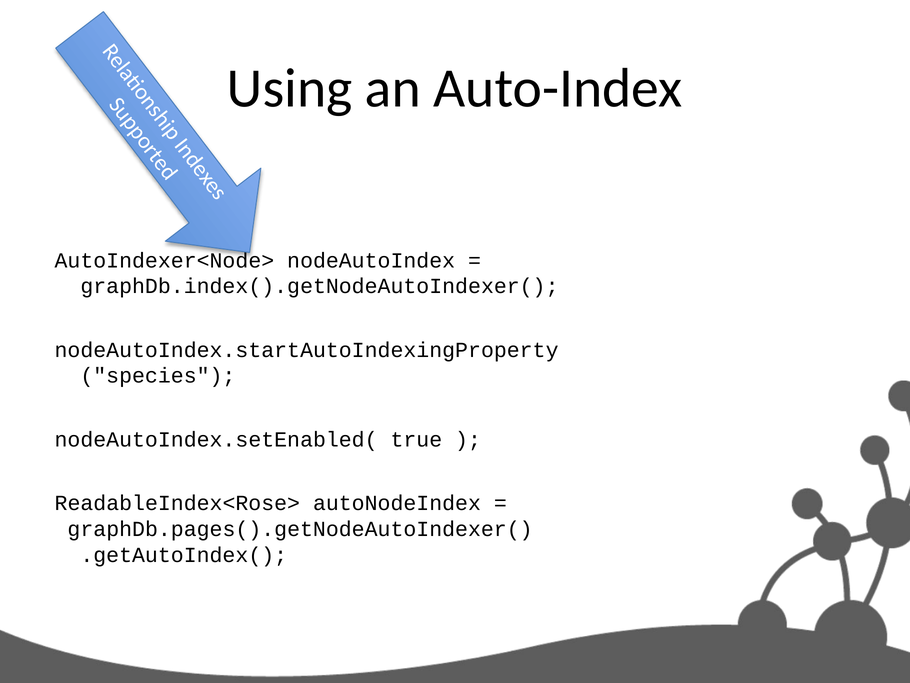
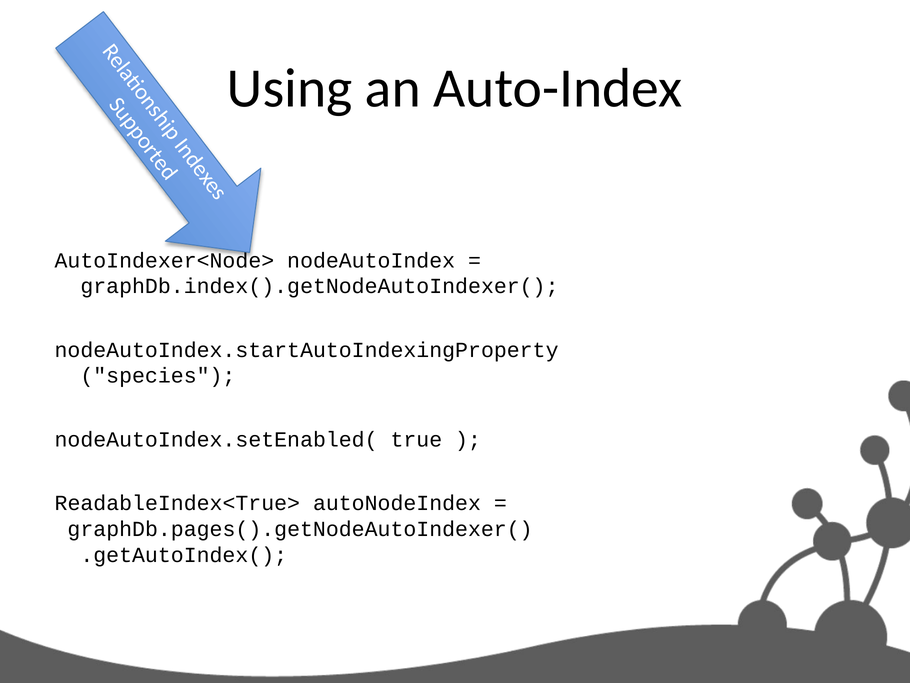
ReadableIndex<Rose>: ReadableIndex<Rose> -> ReadableIndex<True>
